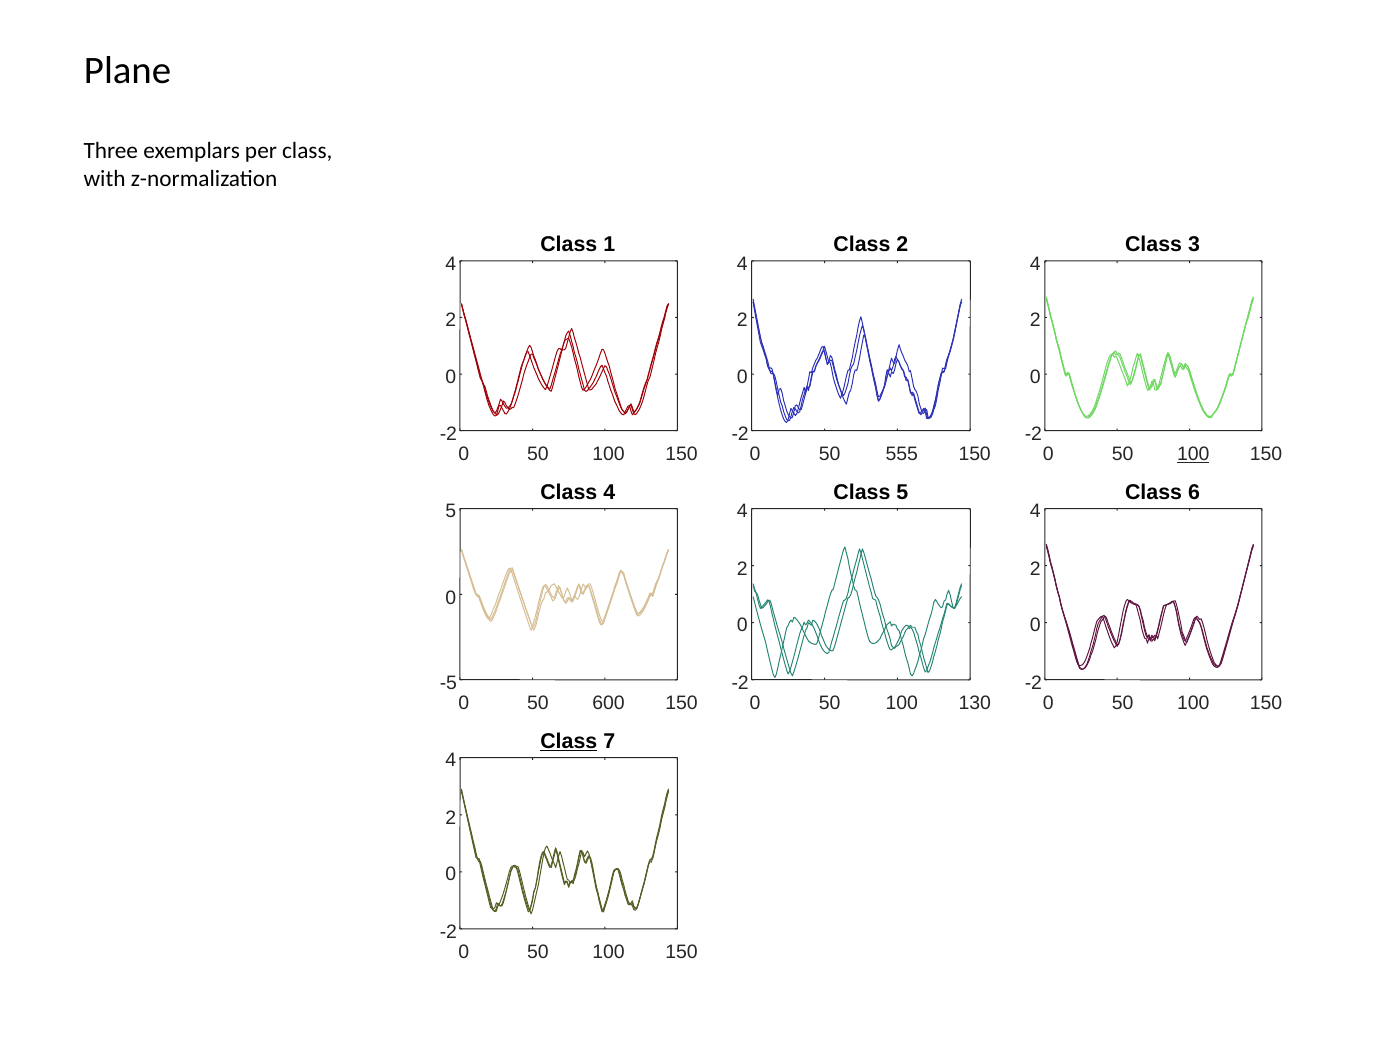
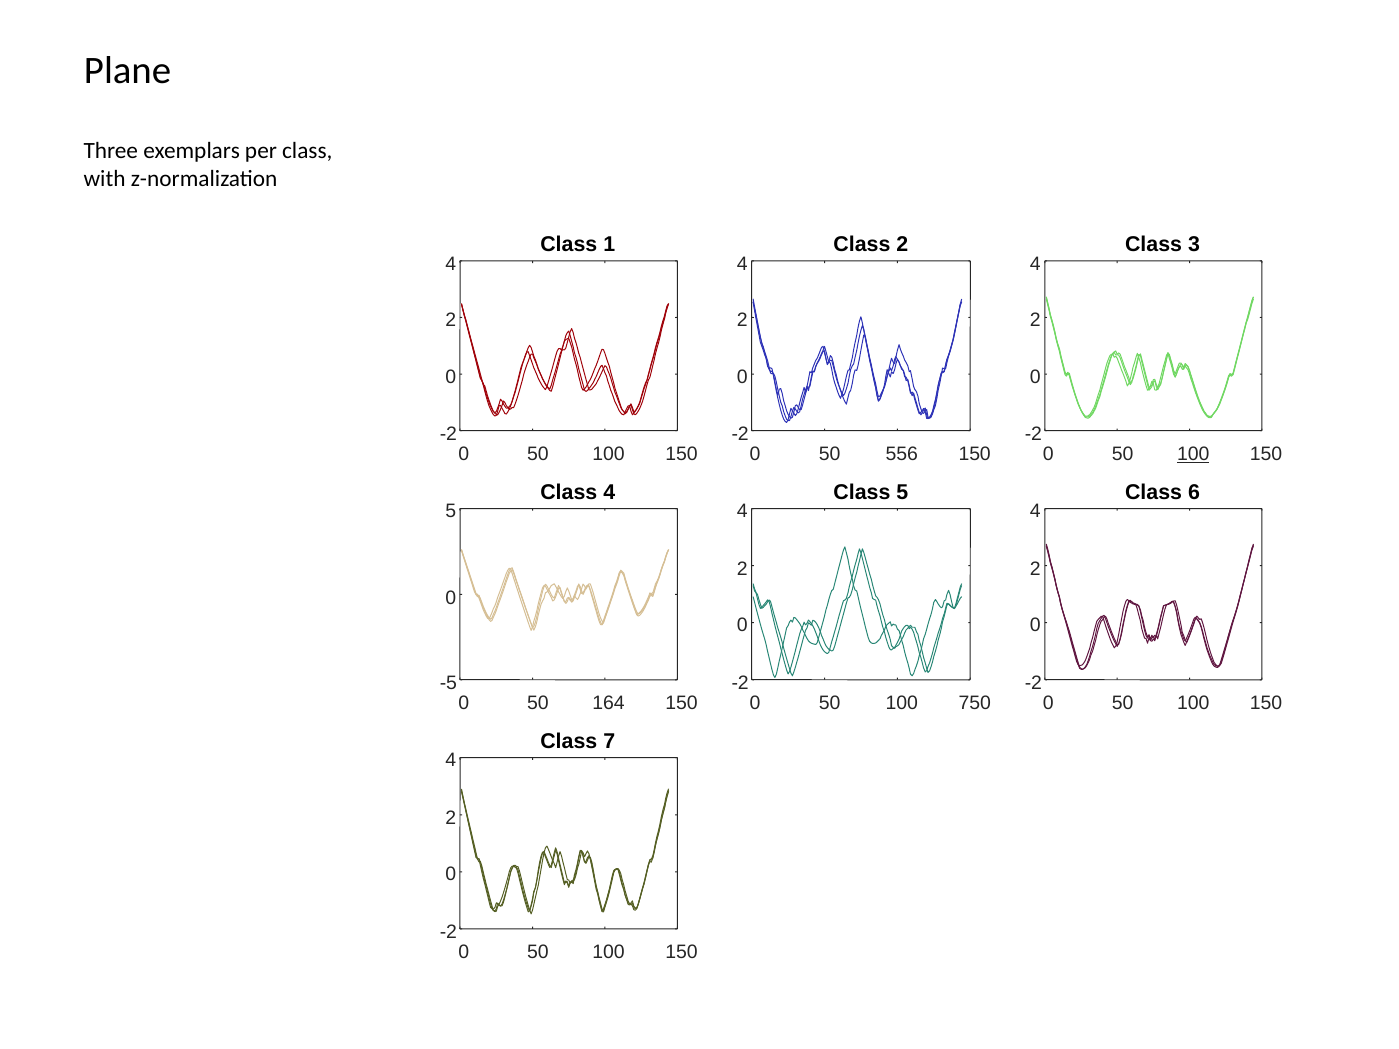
555: 555 -> 556
600: 600 -> 164
130: 130 -> 750
Class at (569, 742) underline: present -> none
